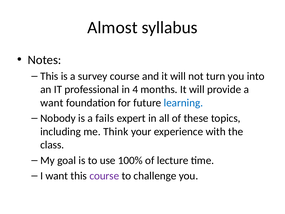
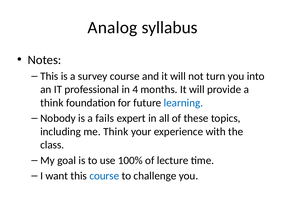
Almost: Almost -> Analog
want at (52, 103): want -> think
course at (104, 176) colour: purple -> blue
